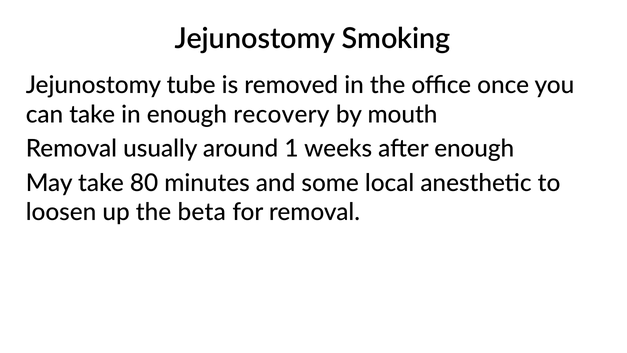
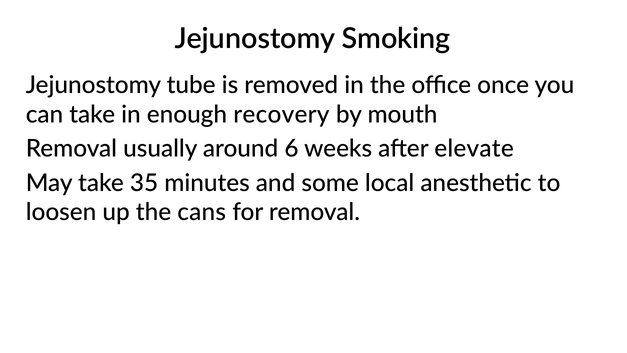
1: 1 -> 6
after enough: enough -> elevate
80: 80 -> 35
beta: beta -> cans
